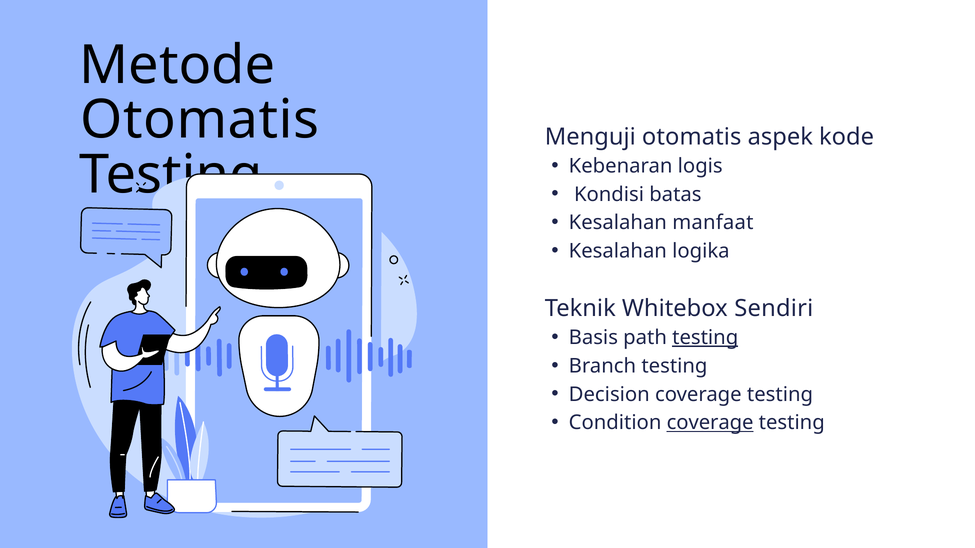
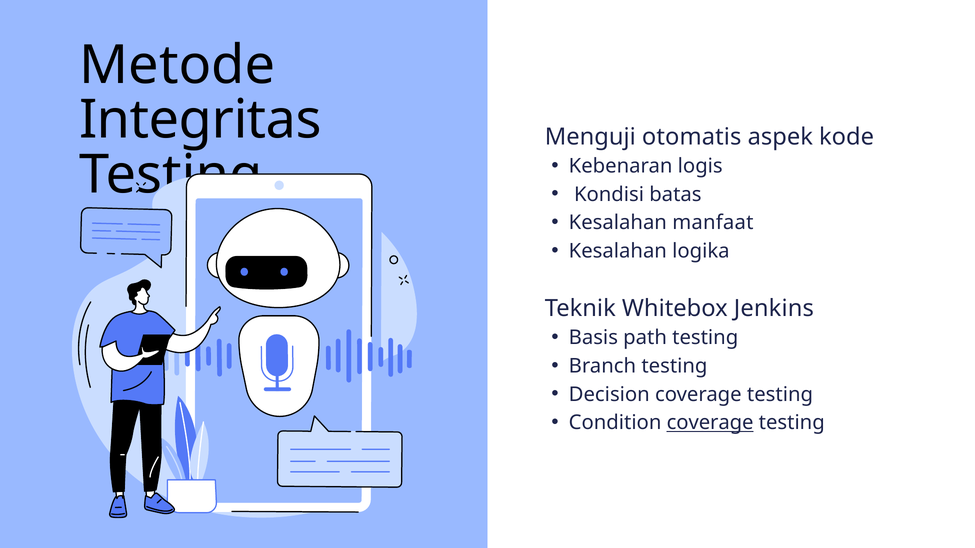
Otomatis at (200, 120): Otomatis -> Integritas
Sendiri: Sendiri -> Jenkins
testing at (705, 338) underline: present -> none
